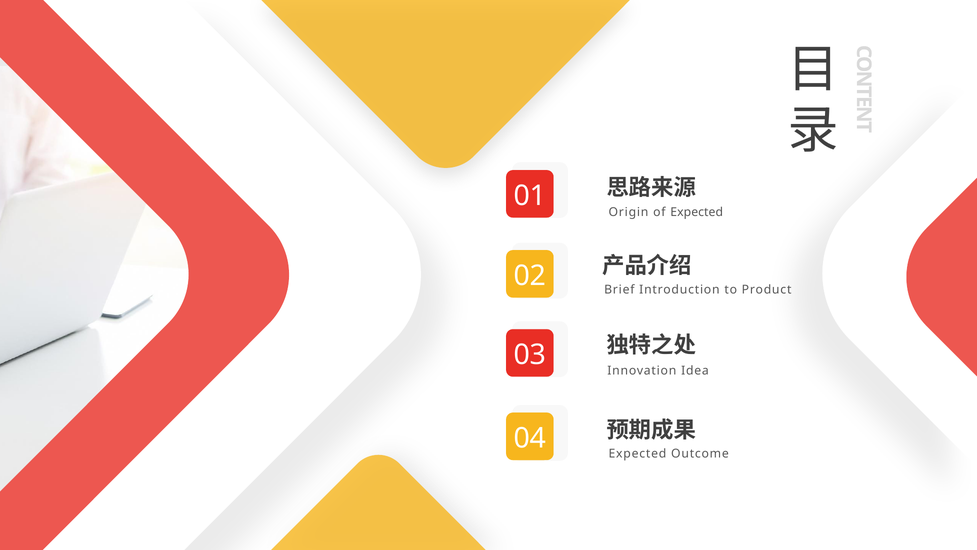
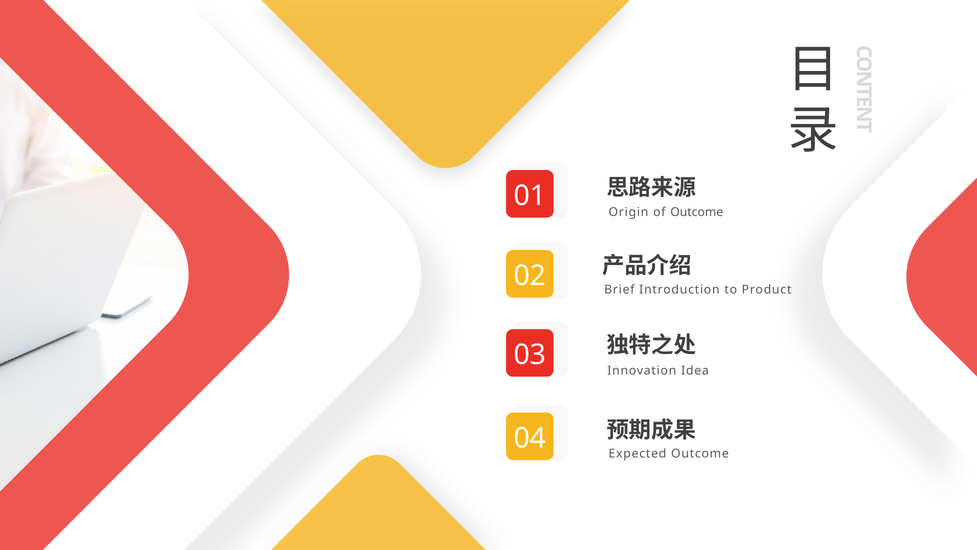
of Expected: Expected -> Outcome
